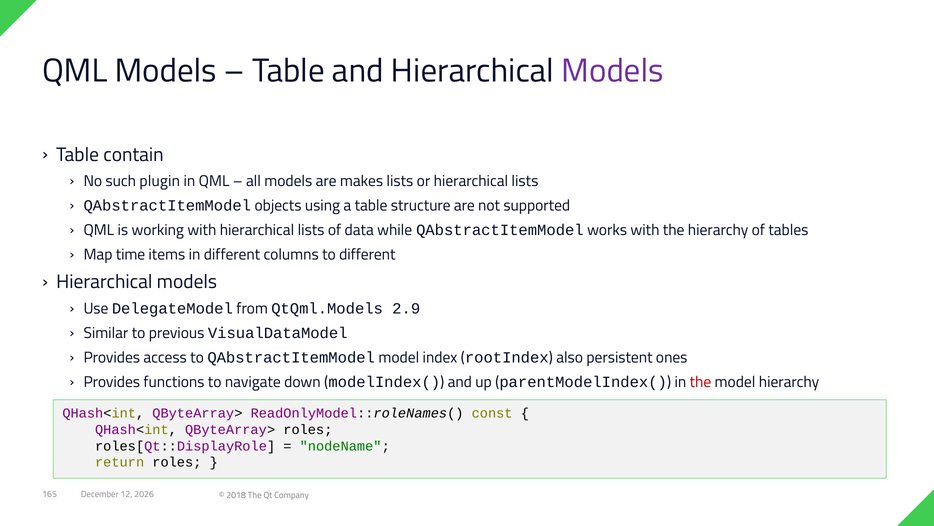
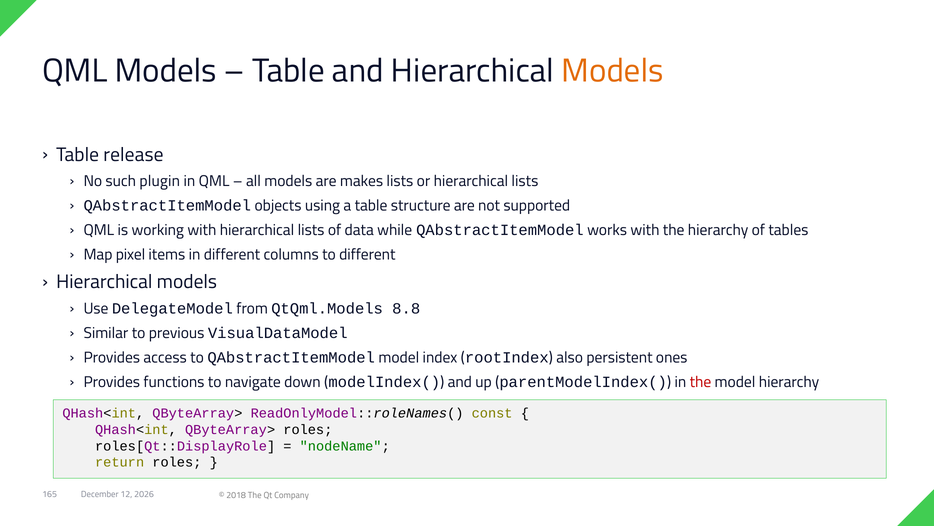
Models at (612, 71) colour: purple -> orange
contain: contain -> release
time: time -> pixel
2.9: 2.9 -> 8.8
